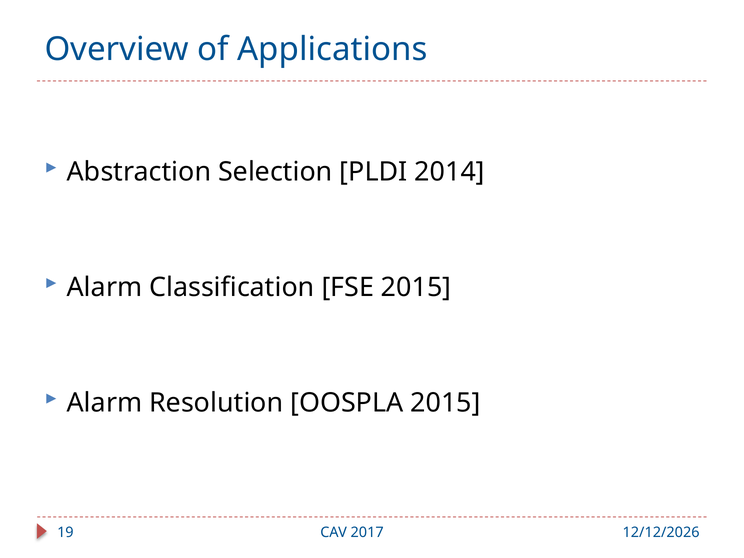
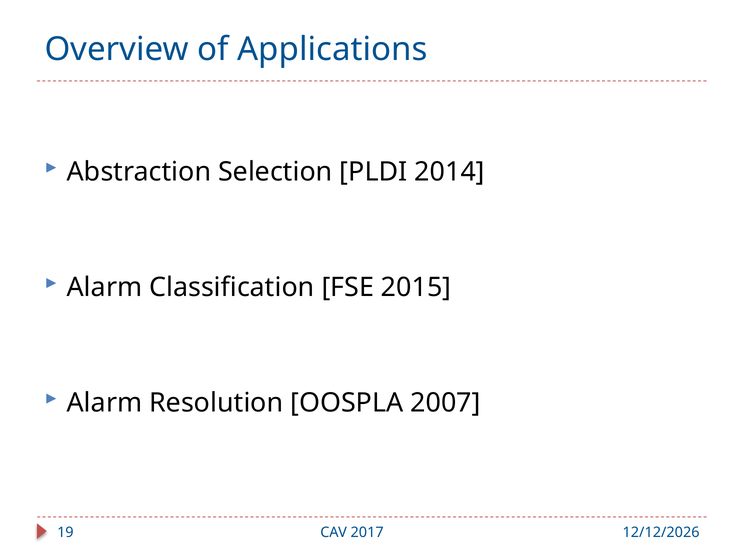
OOSPLA 2015: 2015 -> 2007
